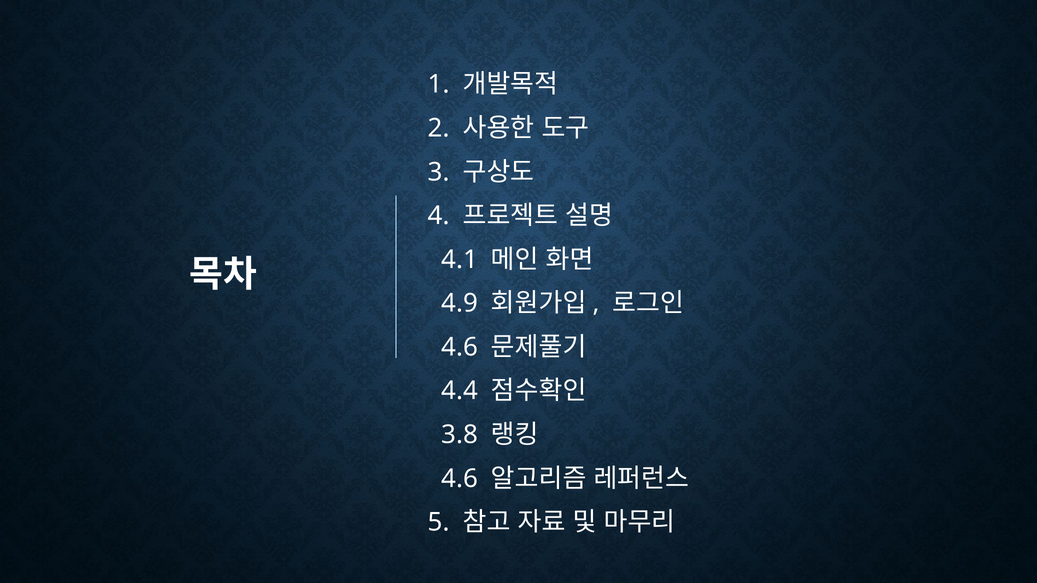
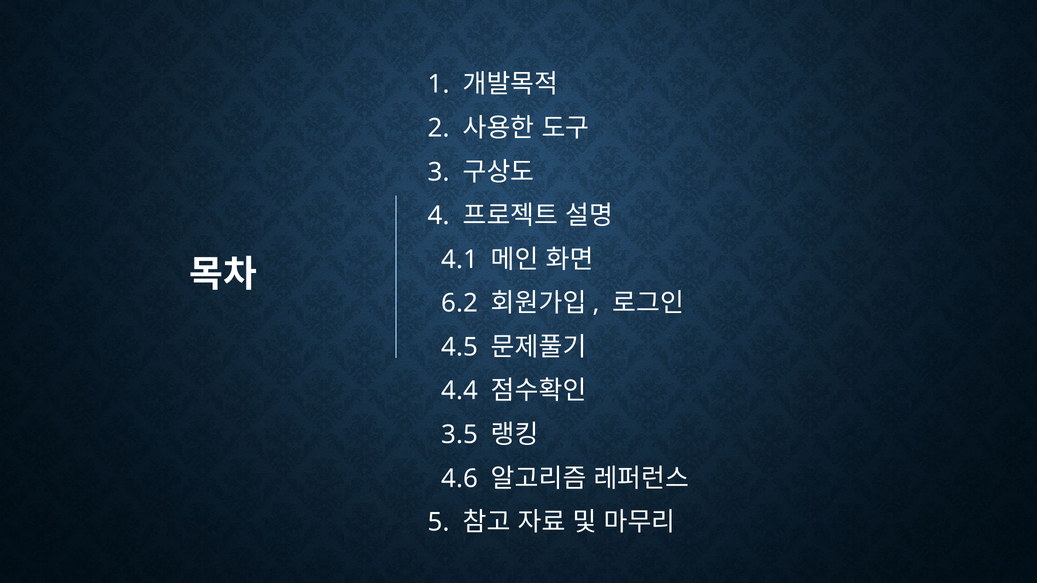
4.9: 4.9 -> 6.2
4.6 at (460, 347): 4.6 -> 4.5
3.8: 3.8 -> 3.5
